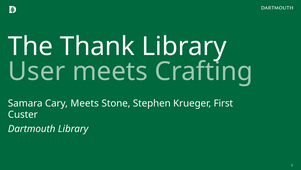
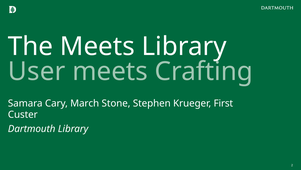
The Thank: Thank -> Meets
Cary Meets: Meets -> March
